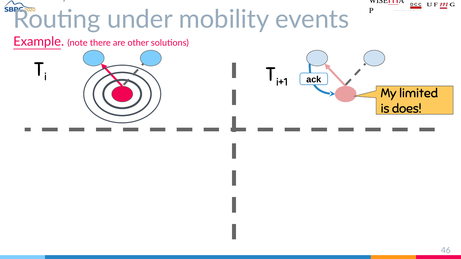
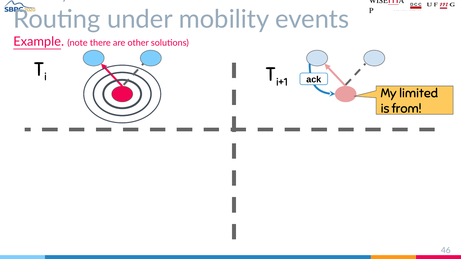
does: does -> from
